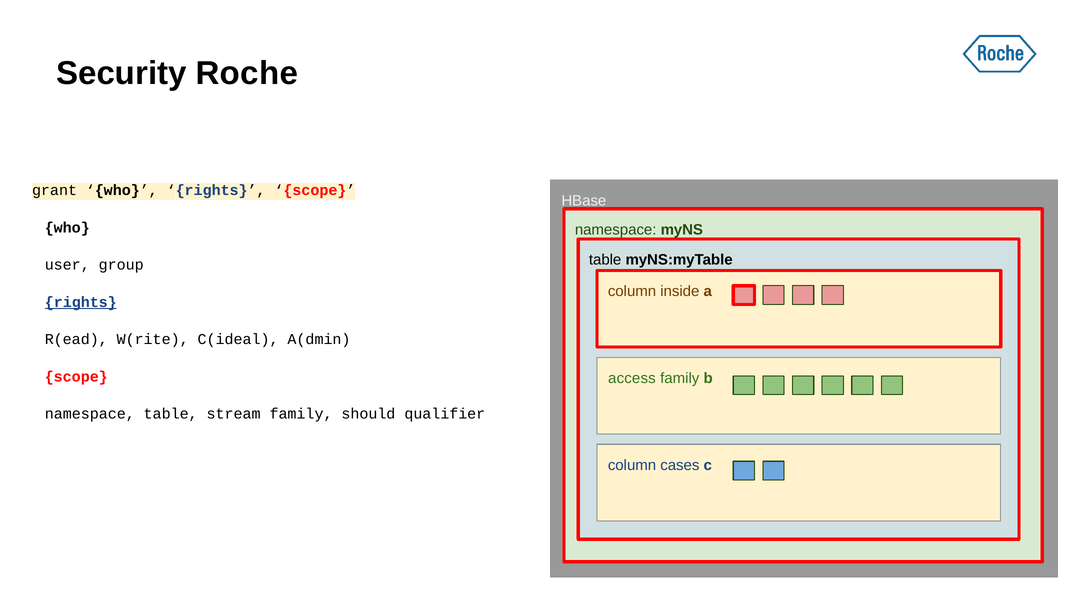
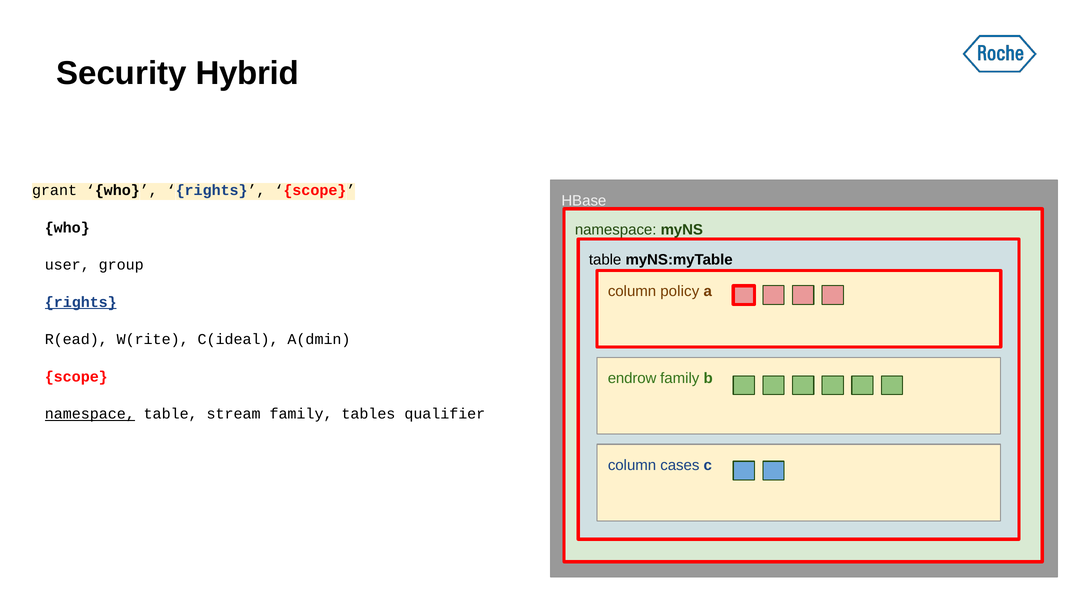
Roche: Roche -> Hybrid
inside: inside -> policy
access: access -> endrow
namespace at (90, 414) underline: none -> present
should: should -> tables
